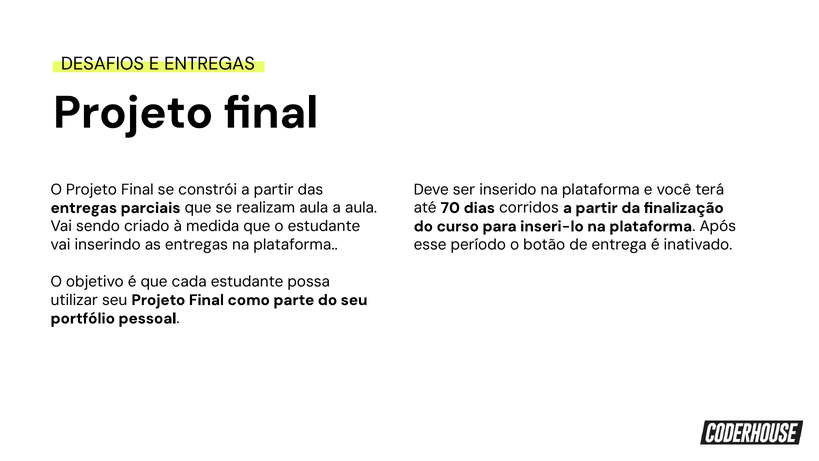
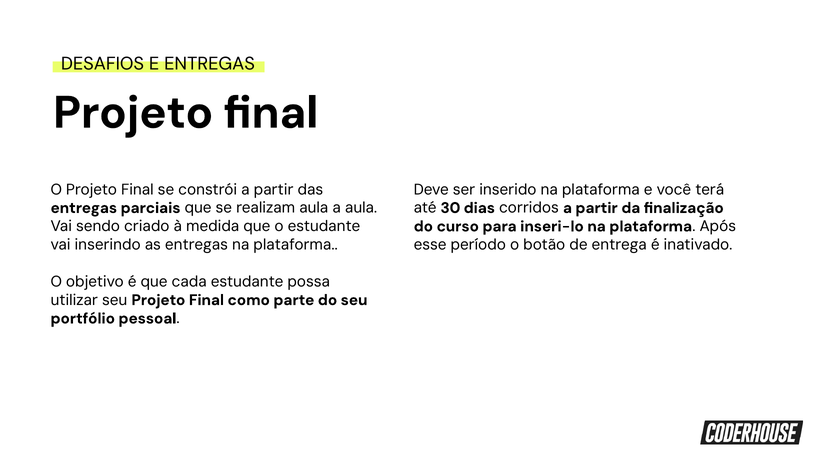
70: 70 -> 30
